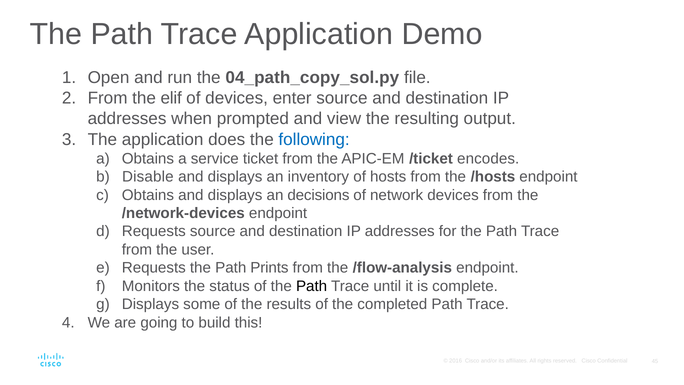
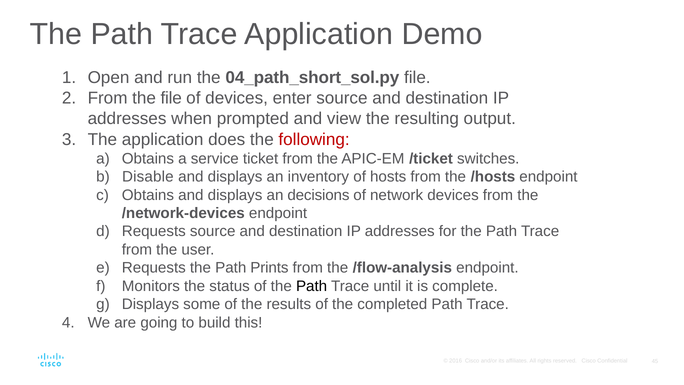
04_path_copy_sol.py: 04_path_copy_sol.py -> 04_path_short_sol.py
the elif: elif -> file
following colour: blue -> red
encodes: encodes -> switches
